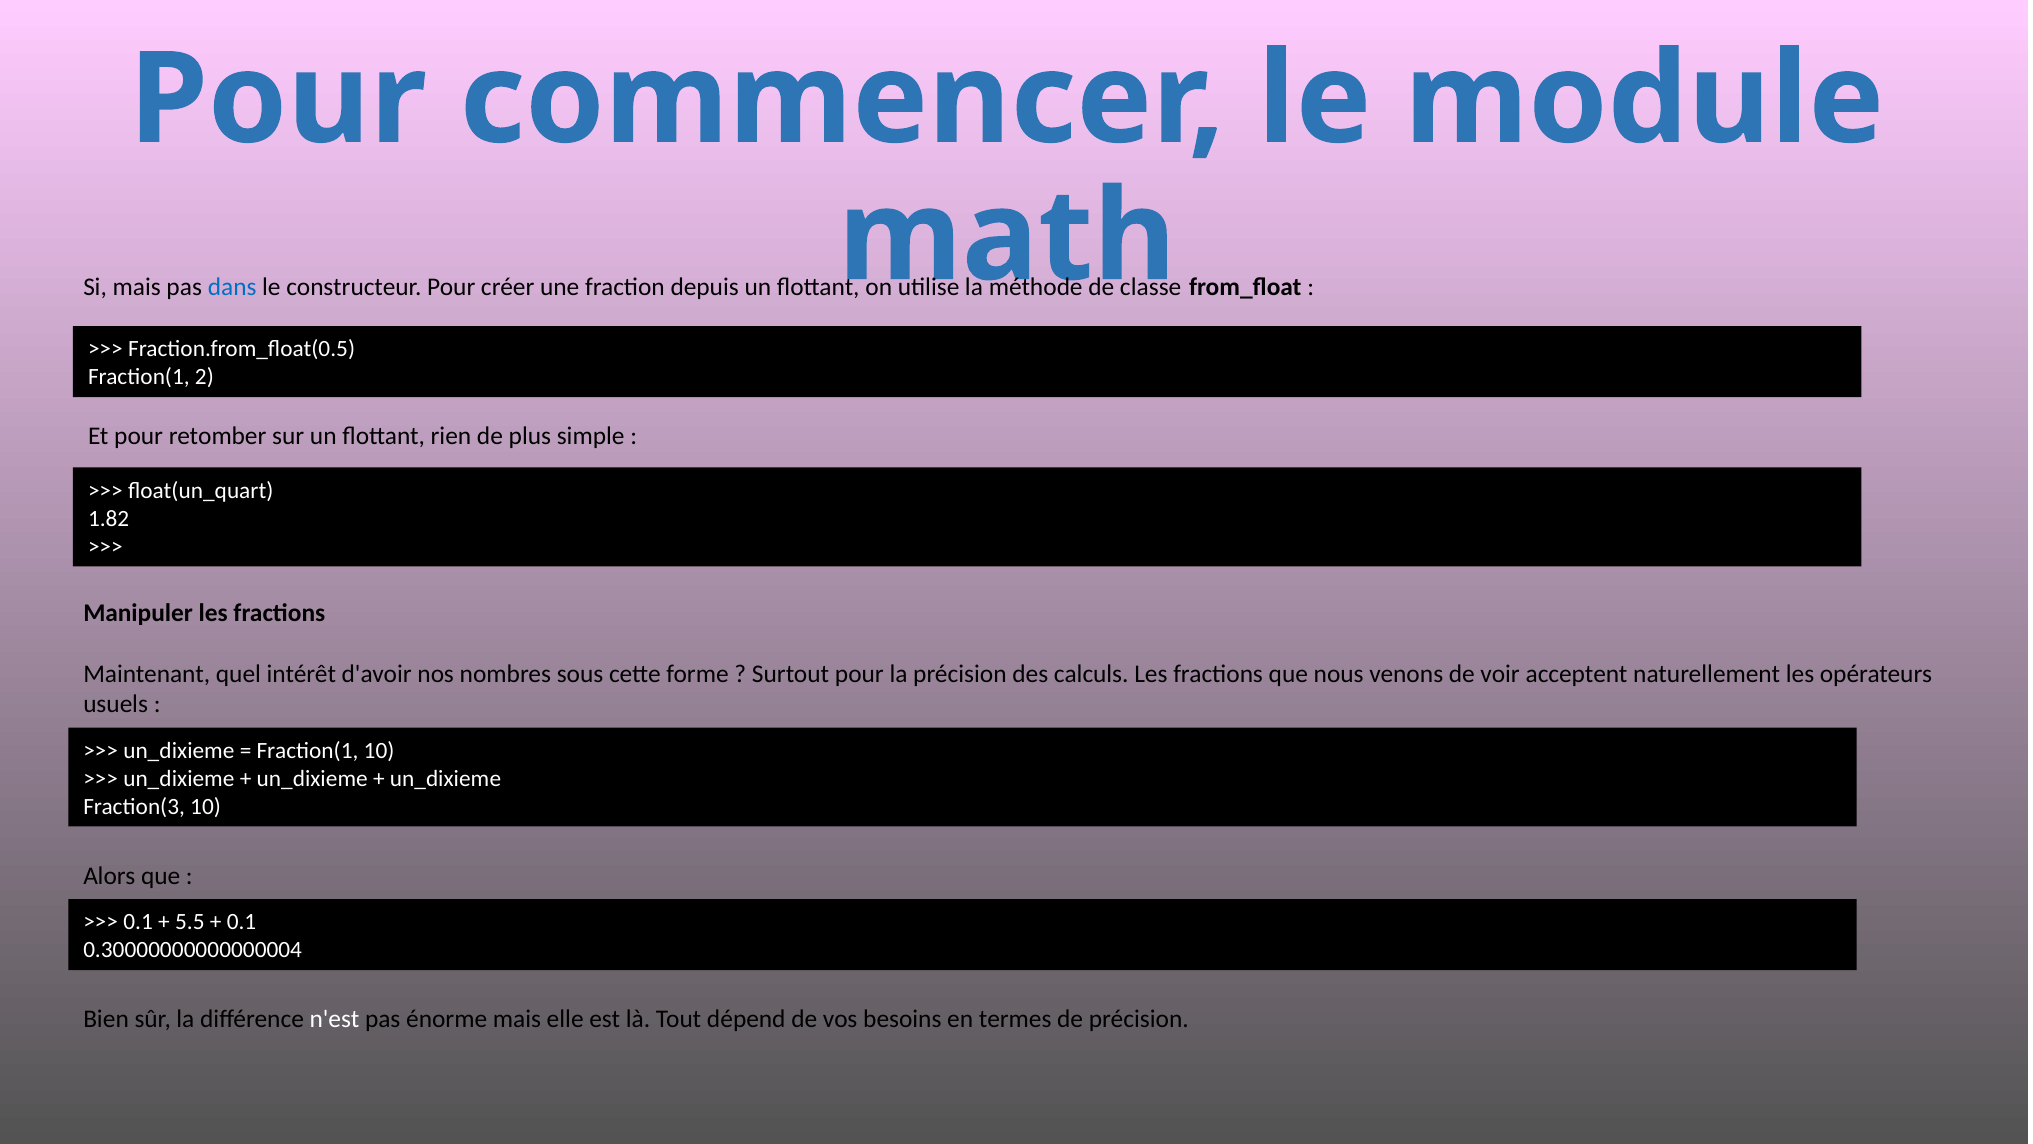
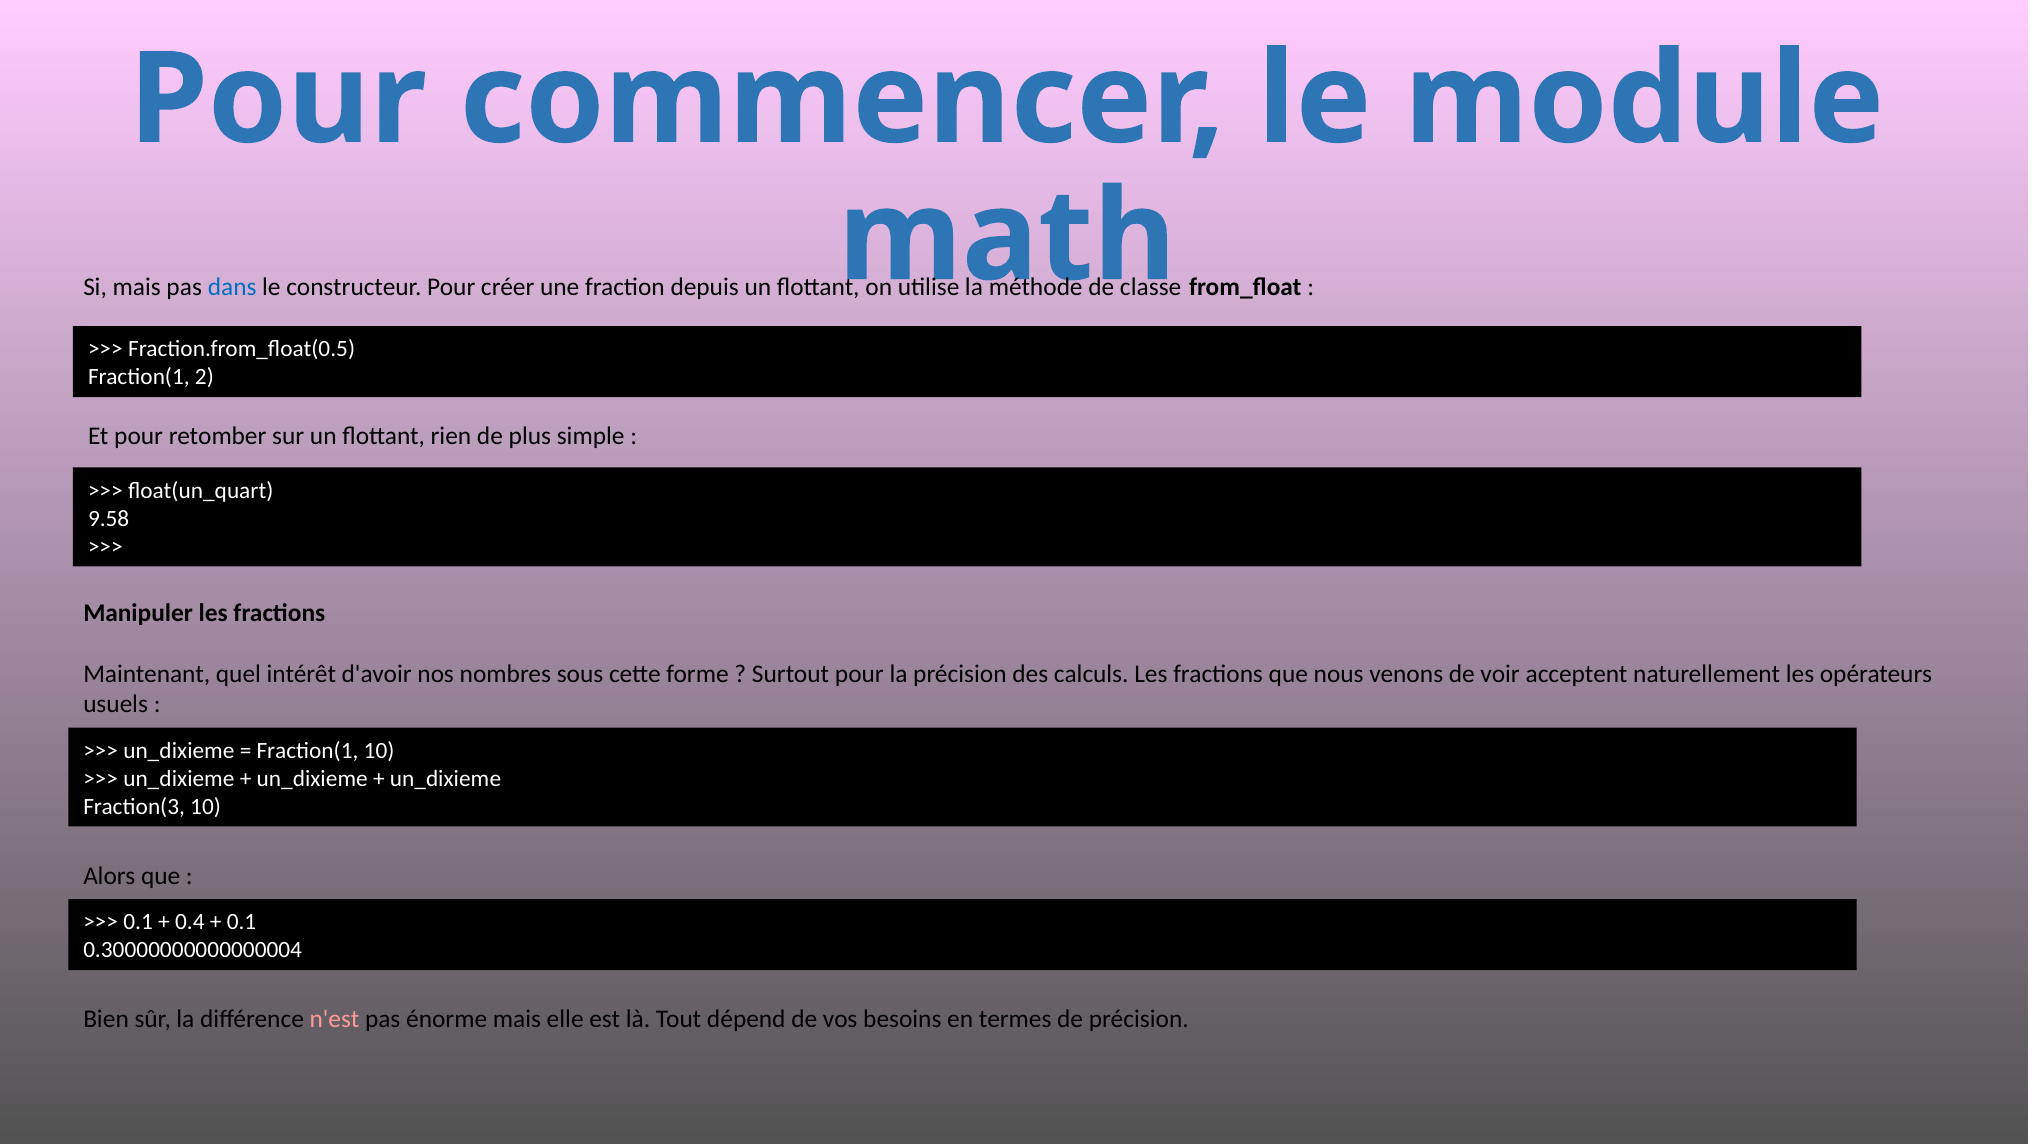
1.82: 1.82 -> 9.58
5.5: 5.5 -> 0.4
n'est colour: white -> pink
